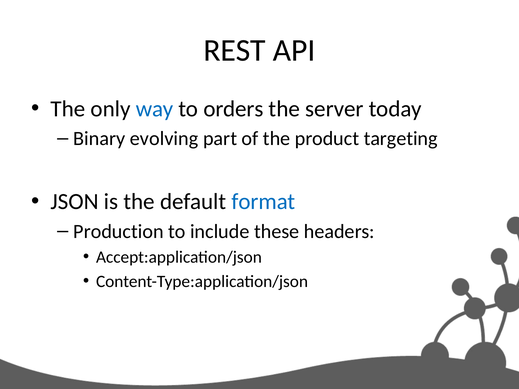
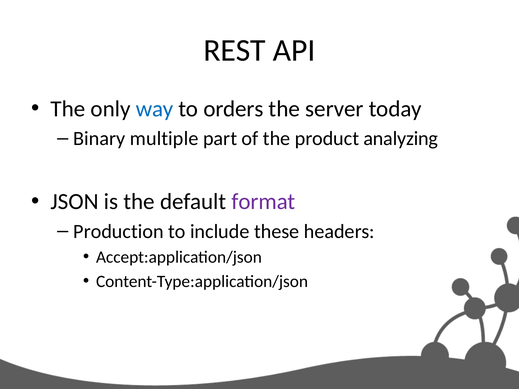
evolving: evolving -> multiple
targeting: targeting -> analyzing
format colour: blue -> purple
